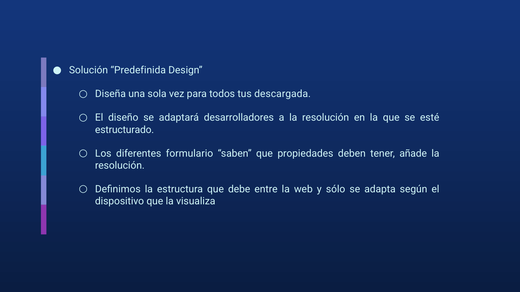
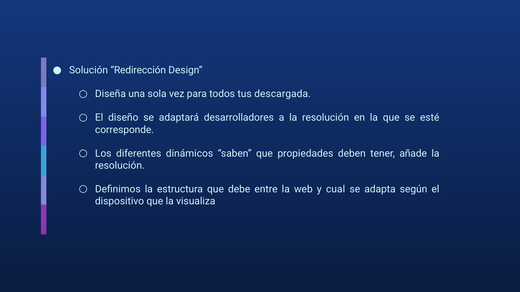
Predefinida: Predefinida -> Redirección
estructurado: estructurado -> corresponde
formulario: formulario -> dinámicos
sólo: sólo -> cual
